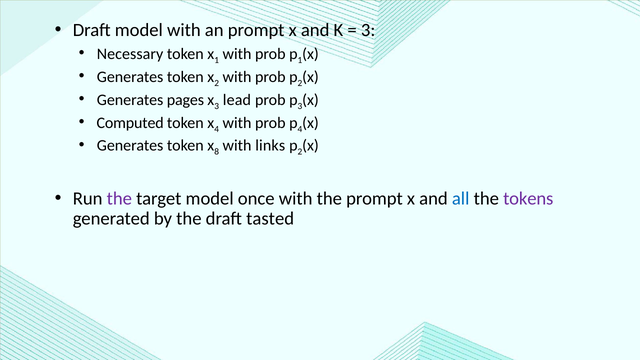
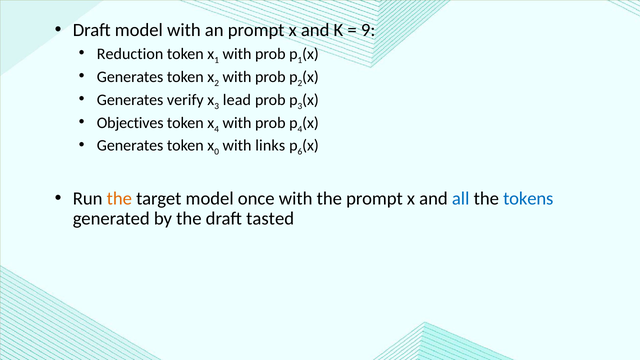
3 at (368, 30): 3 -> 9
Necessary: Necessary -> Reduction
pages: pages -> verify
Computed: Computed -> Objectives
8: 8 -> 0
2 at (300, 152): 2 -> 6
the at (119, 198) colour: purple -> orange
tokens colour: purple -> blue
